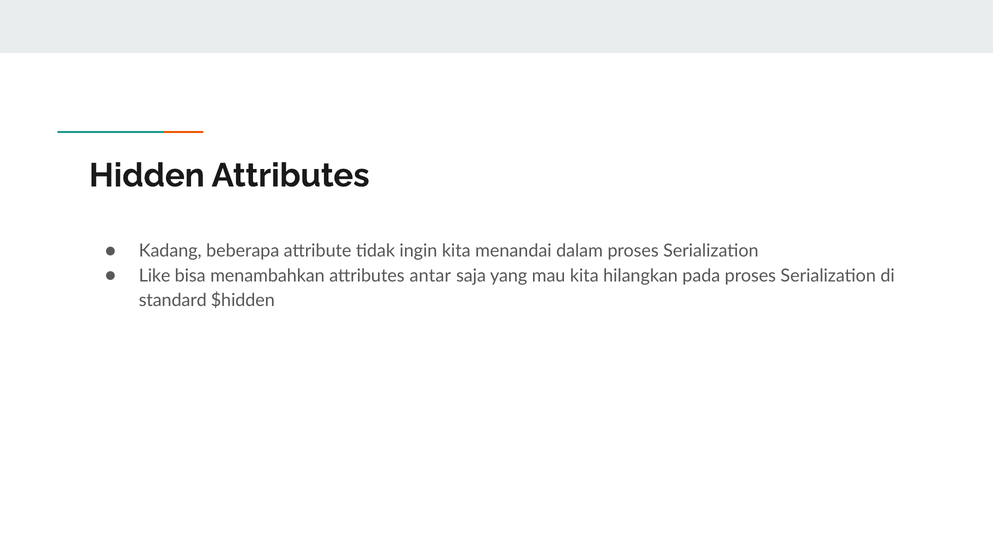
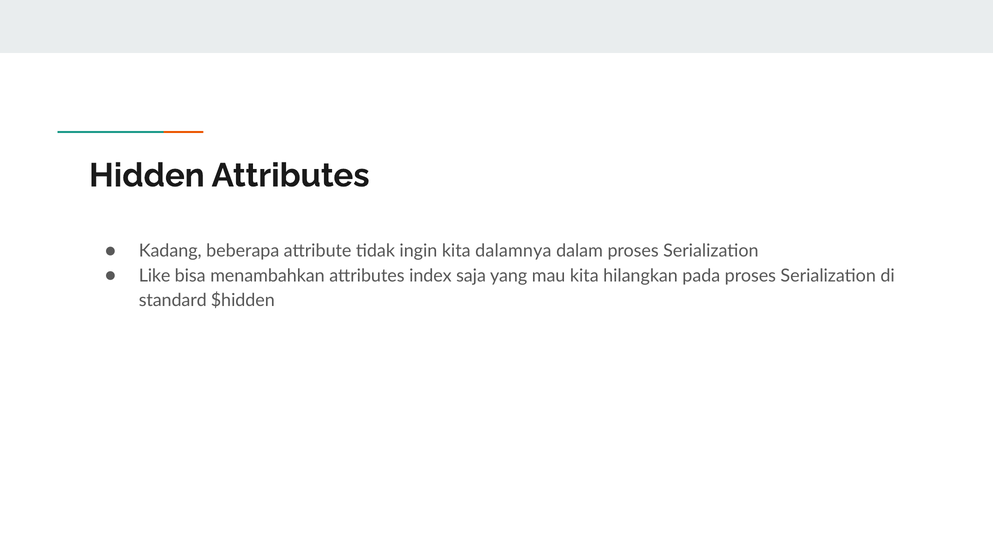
menandai: menandai -> dalamnya
antar: antar -> index
